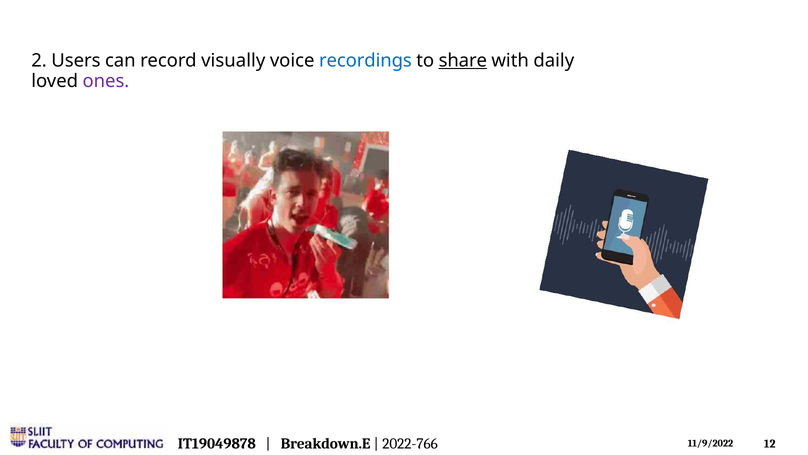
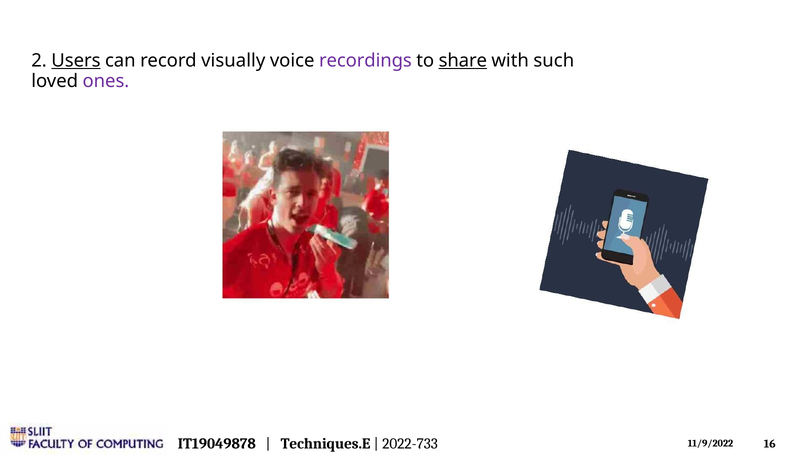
Users underline: none -> present
recordings colour: blue -> purple
daily: daily -> such
Breakdown.E: Breakdown.E -> Techniques.E
2022-766: 2022-766 -> 2022-733
12: 12 -> 16
